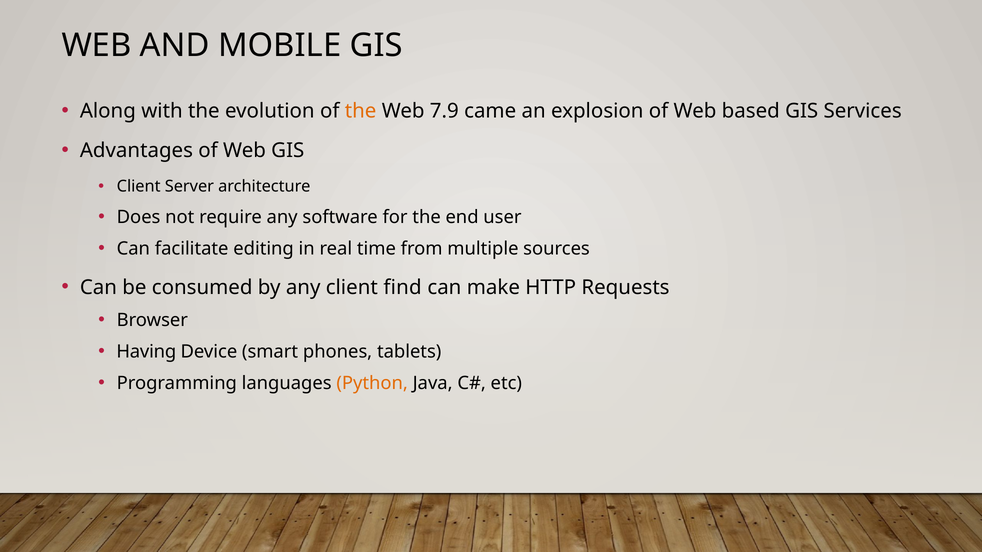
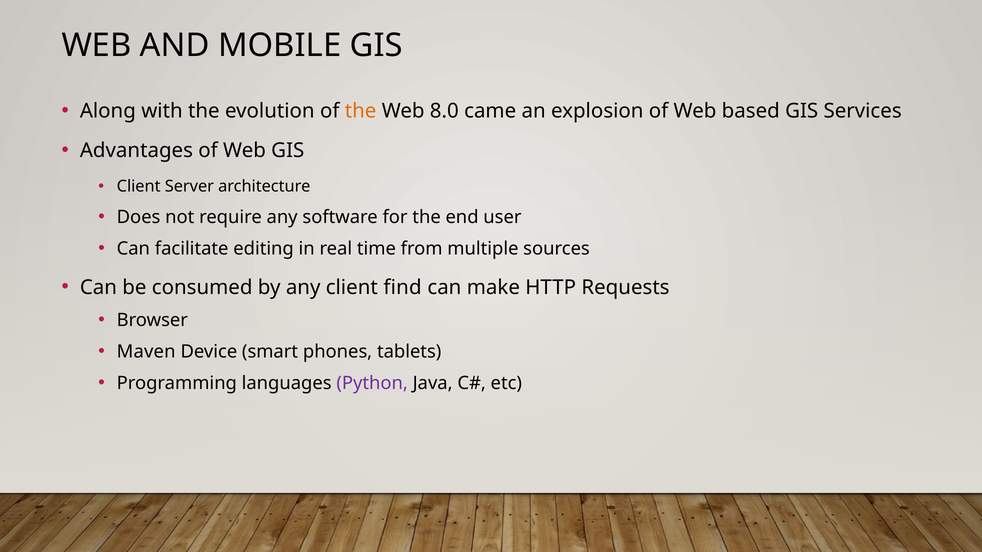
7.9: 7.9 -> 8.0
Having: Having -> Maven
Python colour: orange -> purple
